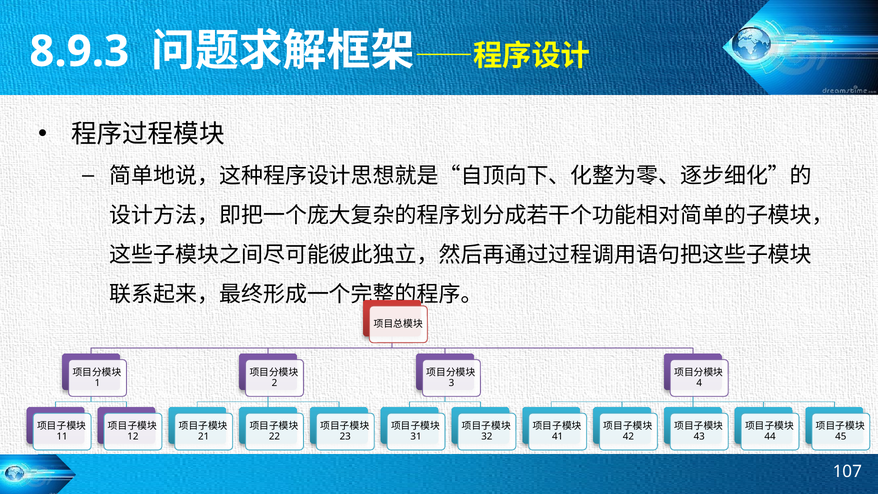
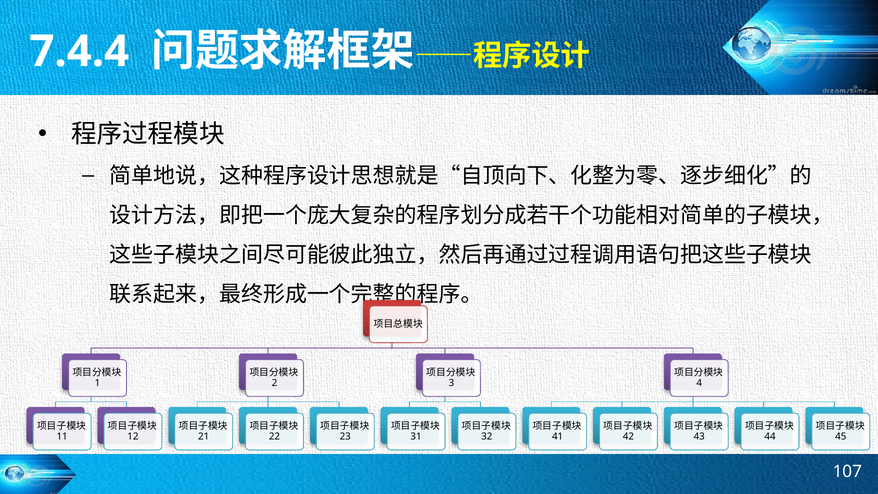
8.9.3: 8.9.3 -> 7.4.4
